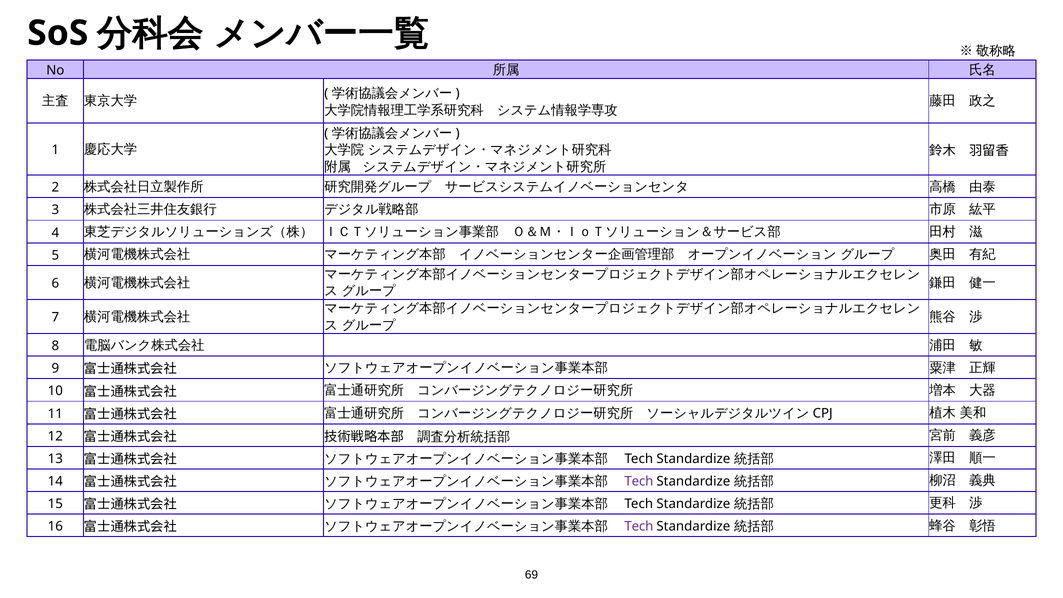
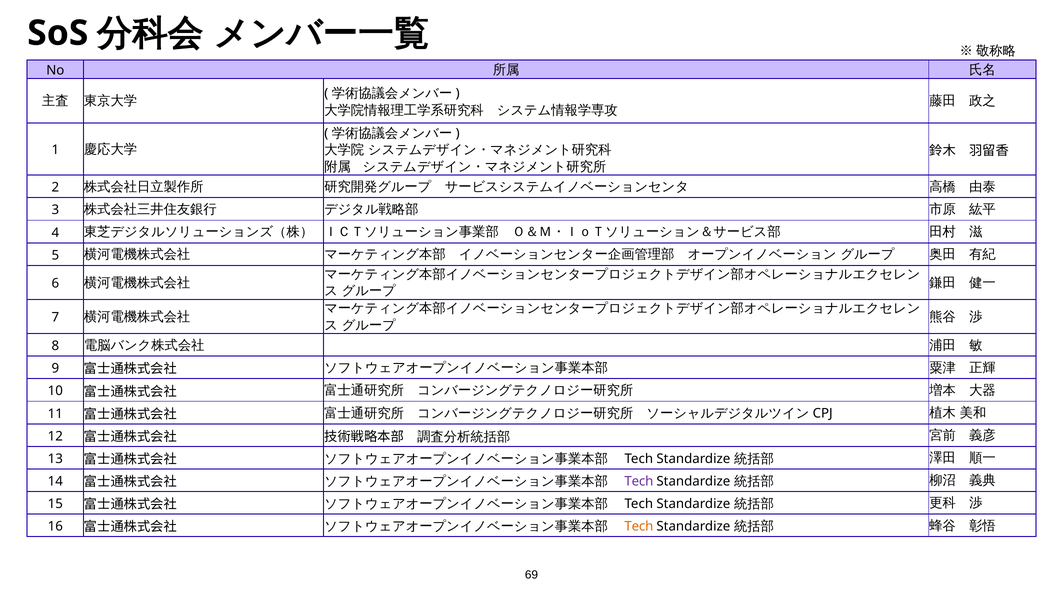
Tech at (639, 526) colour: purple -> orange
